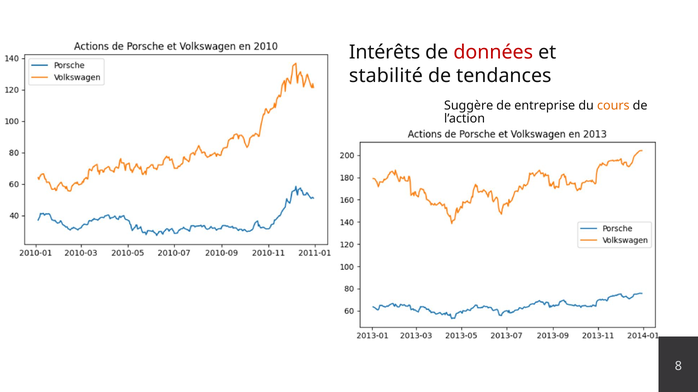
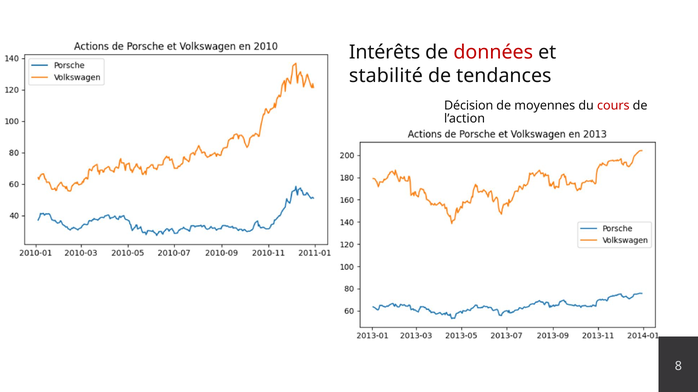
Suggère: Suggère -> Décision
entreprise: entreprise -> moyennes
cours colour: orange -> red
